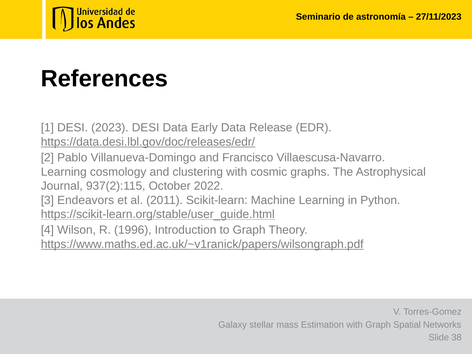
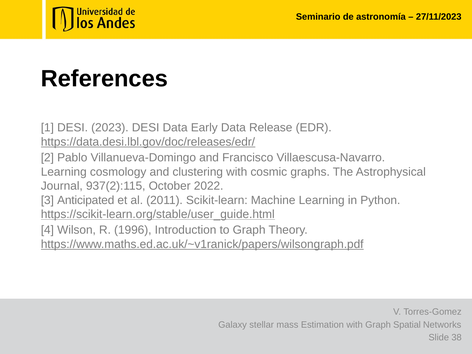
Endeavors: Endeavors -> Anticipated
